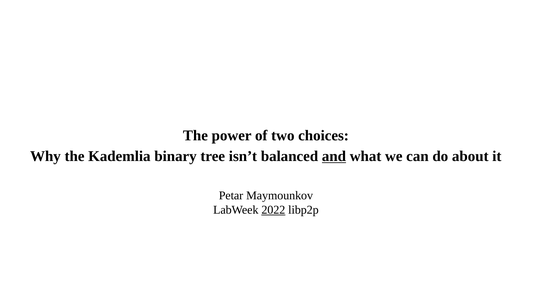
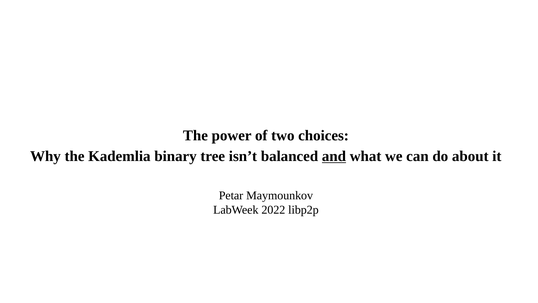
2022 underline: present -> none
